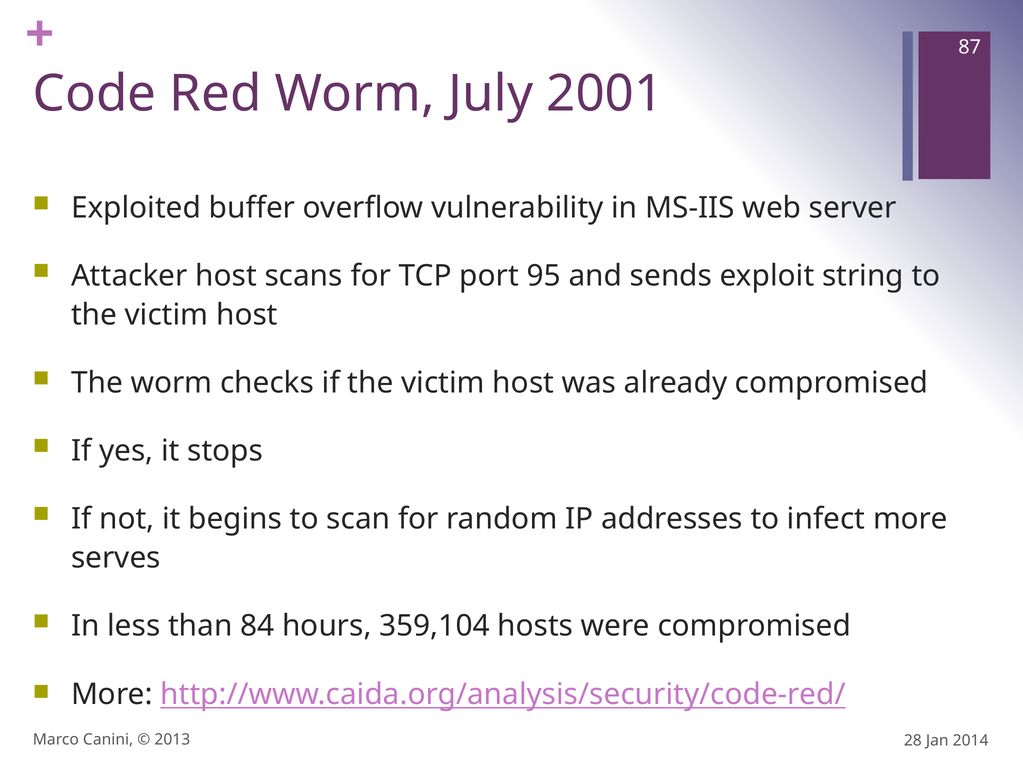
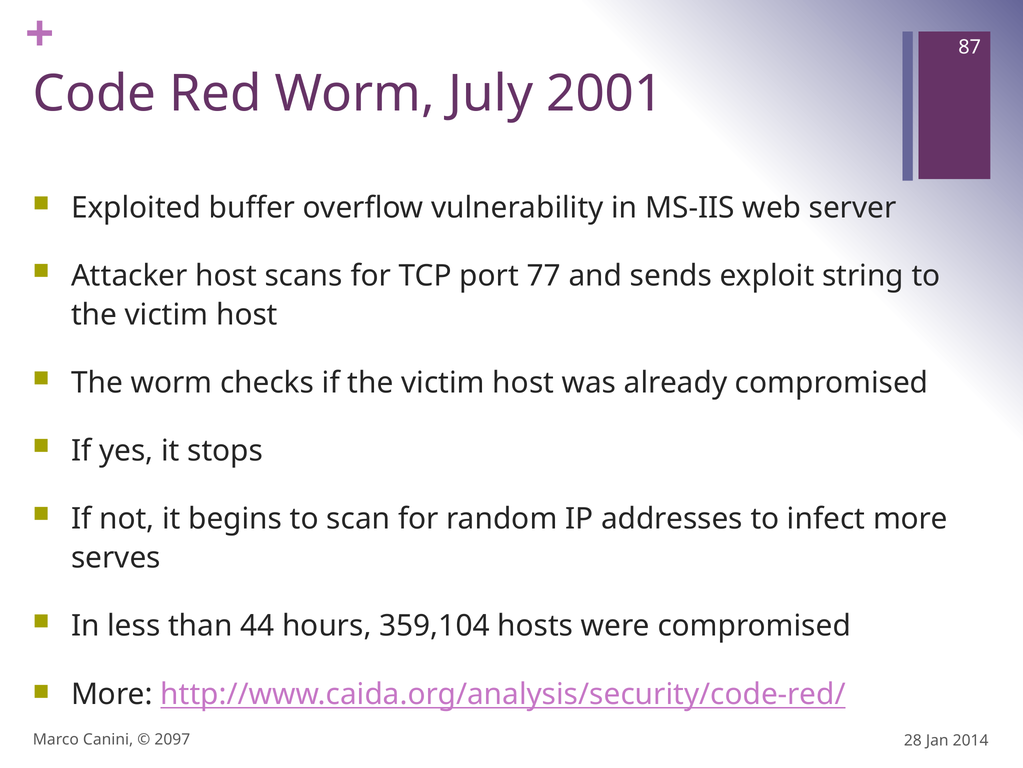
95: 95 -> 77
84: 84 -> 44
2013: 2013 -> 2097
